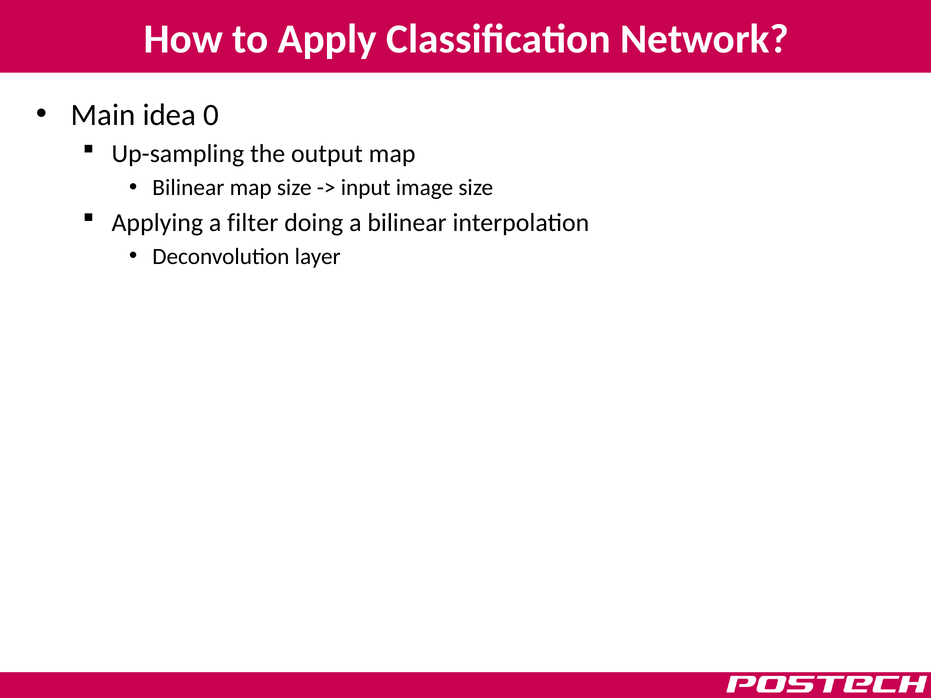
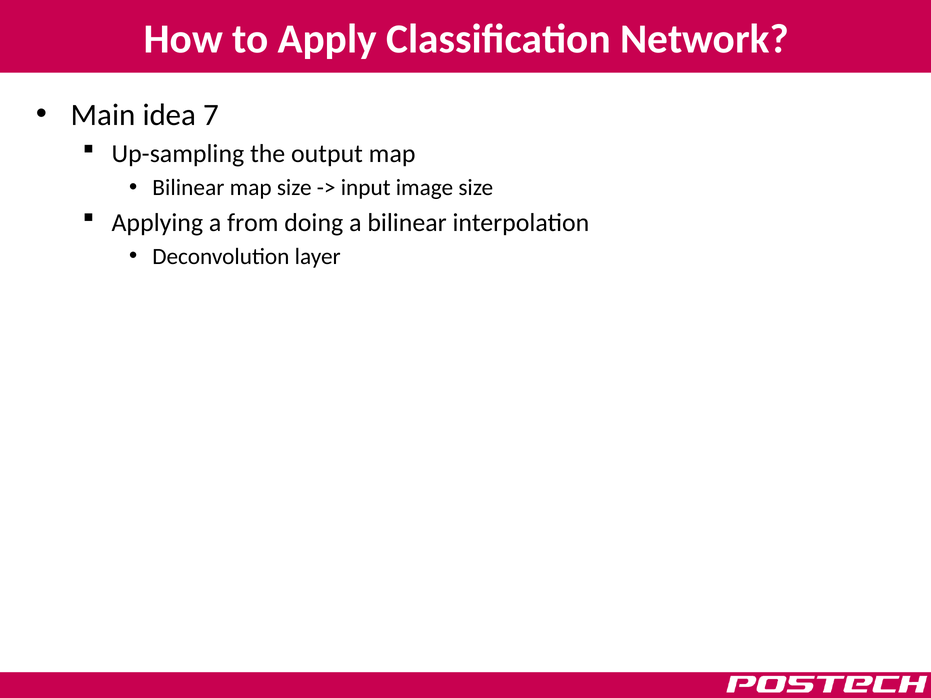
idea 0: 0 -> 7
filter: filter -> from
